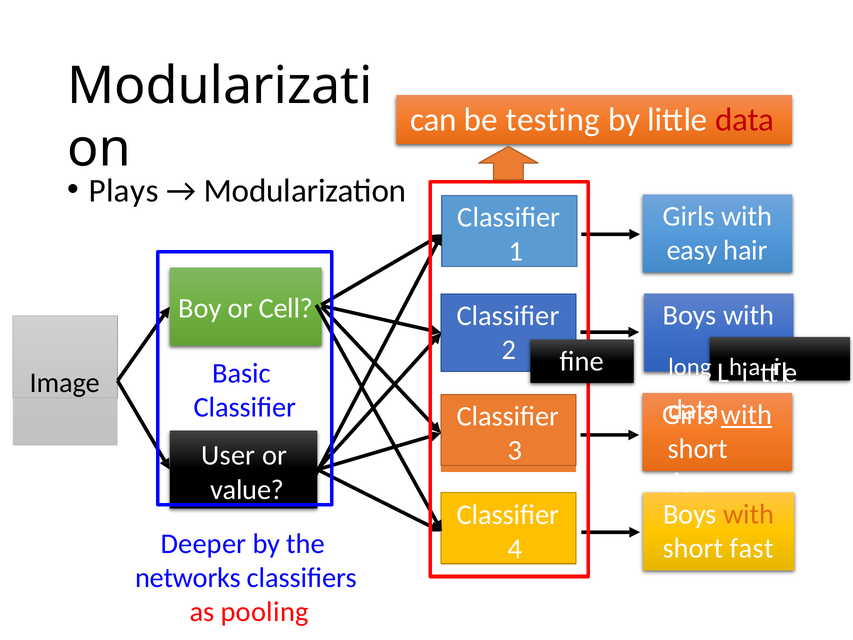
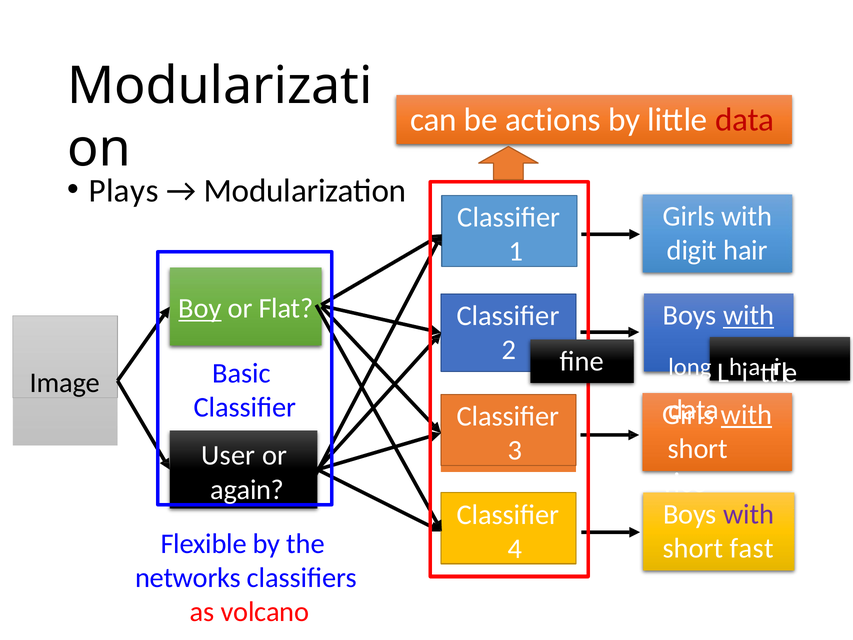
testing: testing -> actions
easy: easy -> digit
Boy underline: none -> present
Cell: Cell -> Flat
with at (749, 315) underline: none -> present
value: value -> again
with at (749, 514) colour: orange -> purple
Deeper: Deeper -> Flexible
pooling: pooling -> volcano
